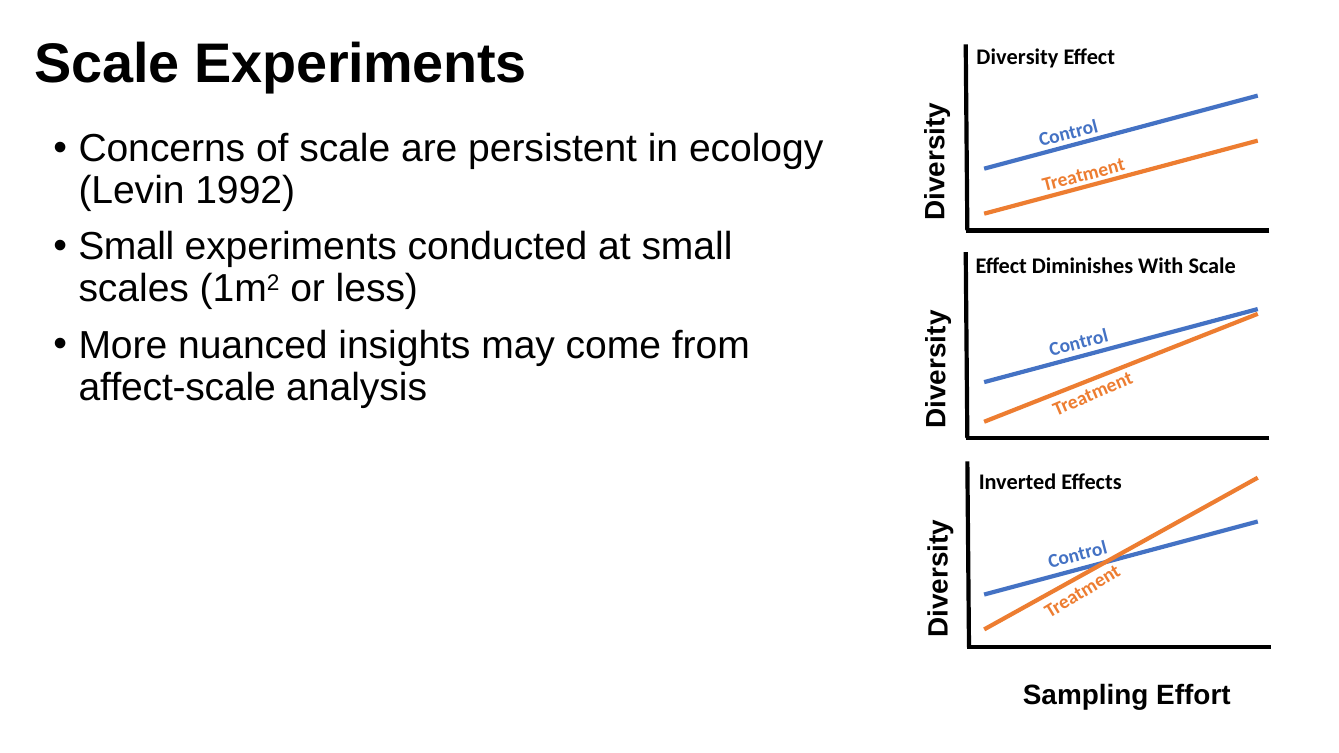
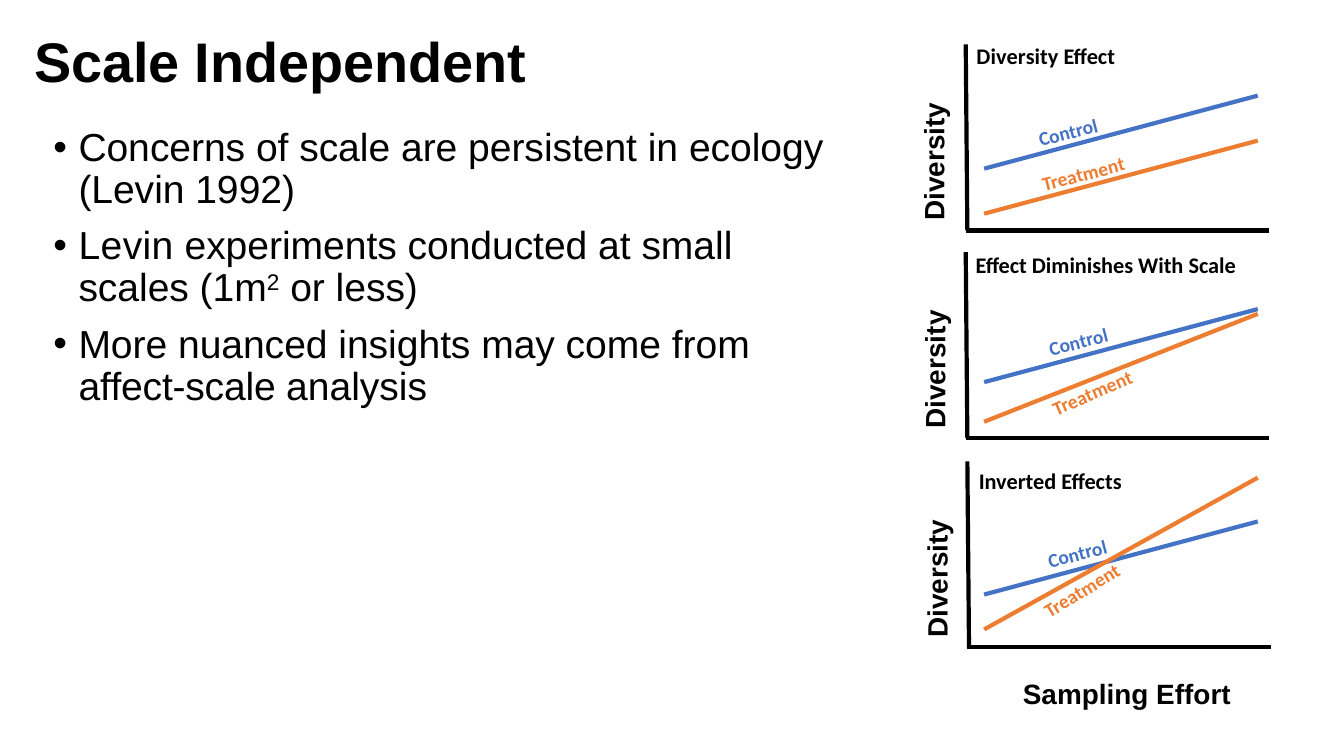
Scale Experiments: Experiments -> Independent
Small at (126, 247): Small -> Levin
